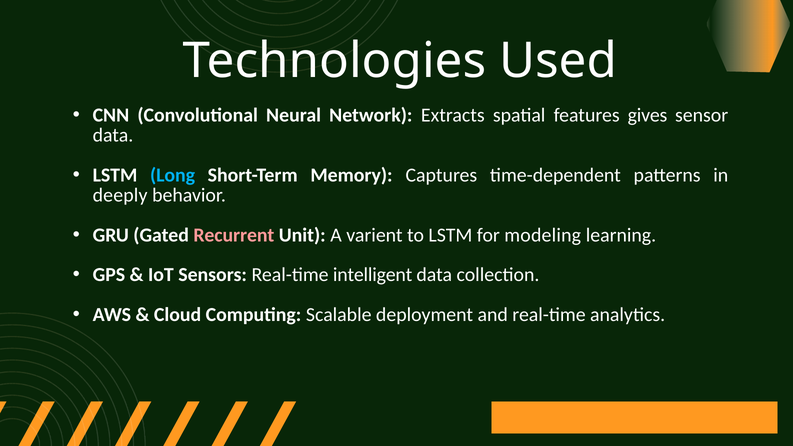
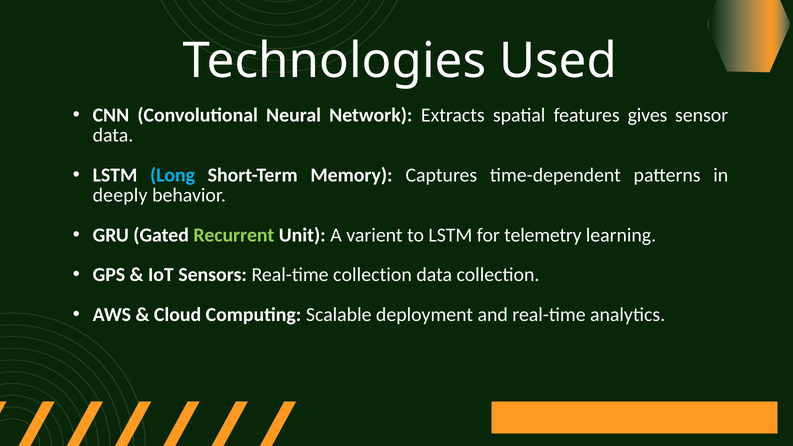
Recurrent colour: pink -> light green
modeling: modeling -> telemetry
Real-time intelligent: intelligent -> collection
